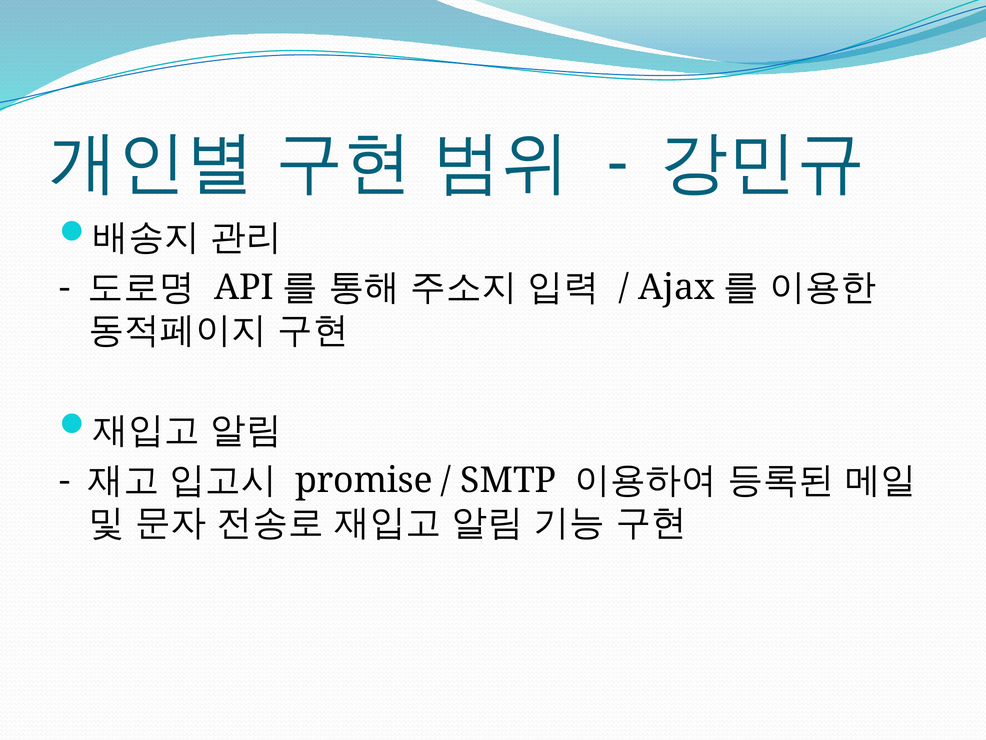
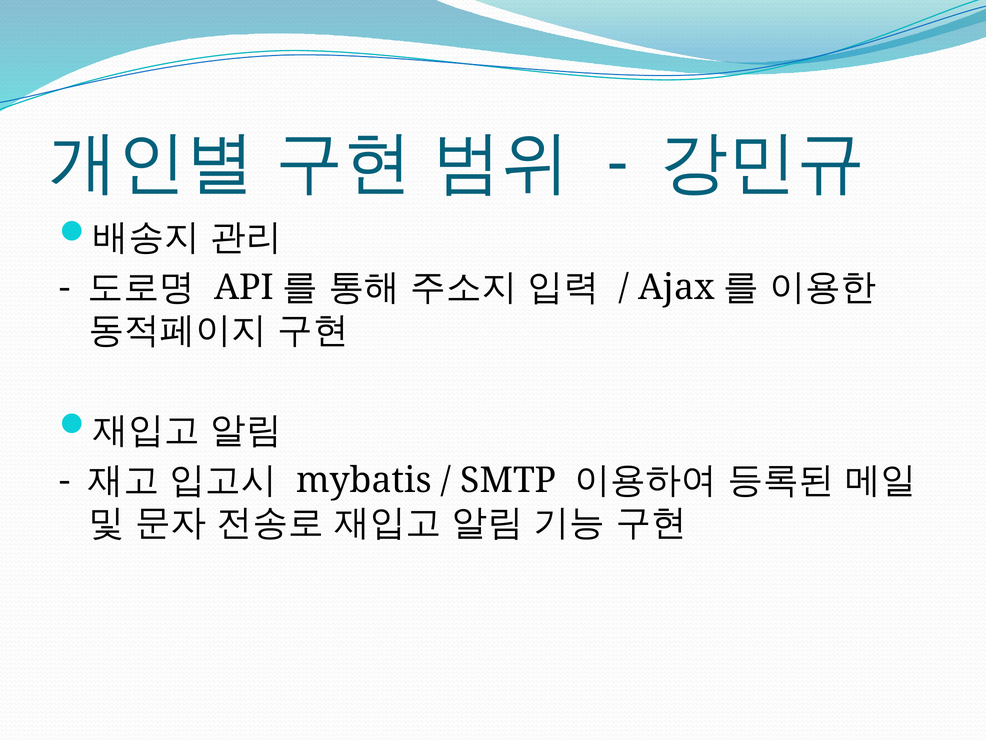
promise: promise -> mybatis
